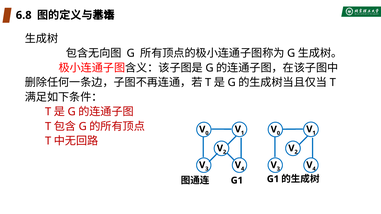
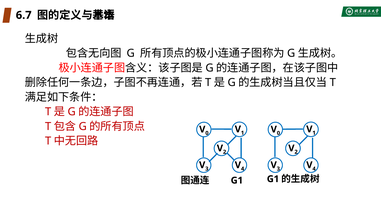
6.8: 6.8 -> 6.7
